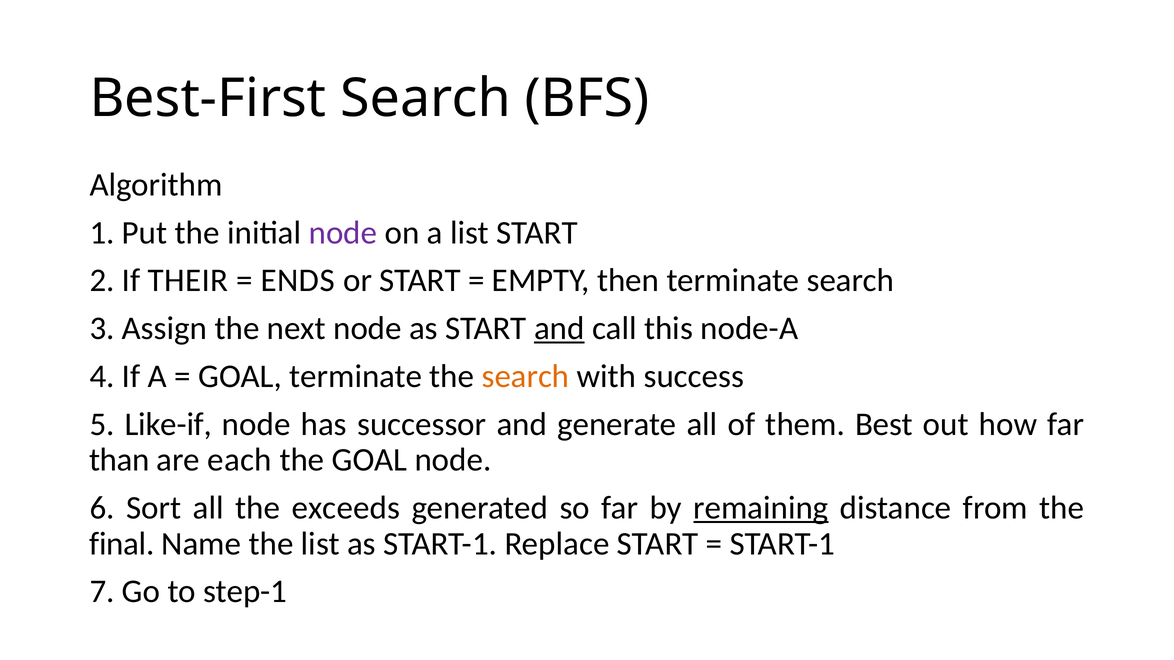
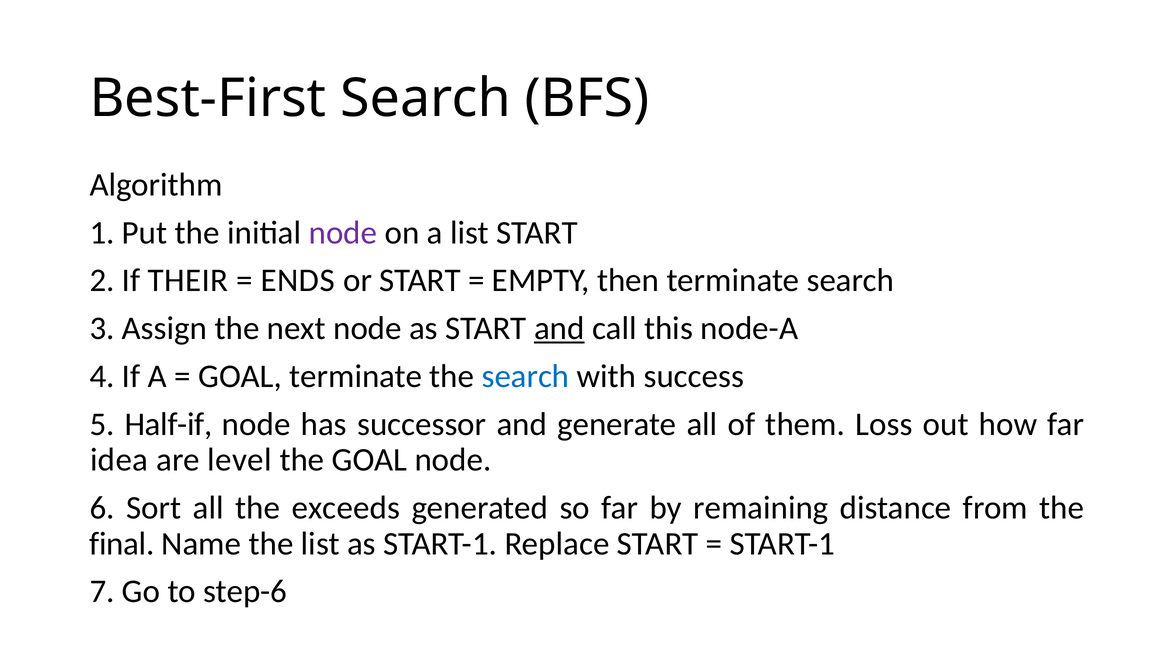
search at (525, 377) colour: orange -> blue
Like-if: Like-if -> Half-if
Best: Best -> Loss
than: than -> idea
each: each -> level
remaining underline: present -> none
step-1: step-1 -> step-6
